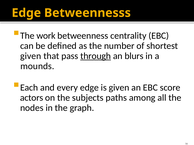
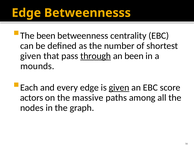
The work: work -> been
an blurs: blurs -> been
given at (119, 88) underline: none -> present
subjects: subjects -> massive
